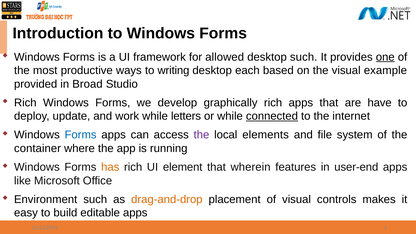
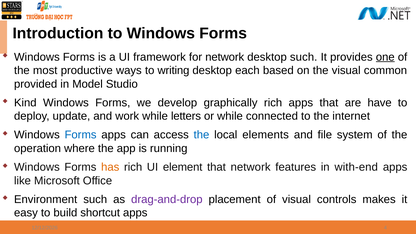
for allowed: allowed -> network
example: example -> common
Broad: Broad -> Model
Rich at (25, 103): Rich -> Kind
connected underline: present -> none
the at (201, 135) colour: purple -> blue
container: container -> operation
that wherein: wherein -> network
user-end: user-end -> with-end
drag-and-drop colour: orange -> purple
editable: editable -> shortcut
